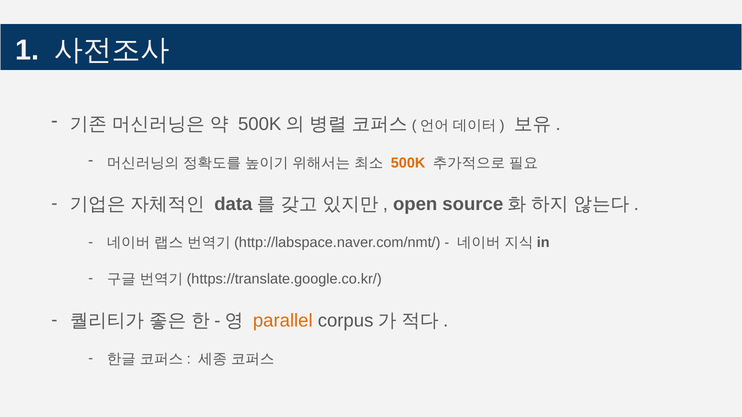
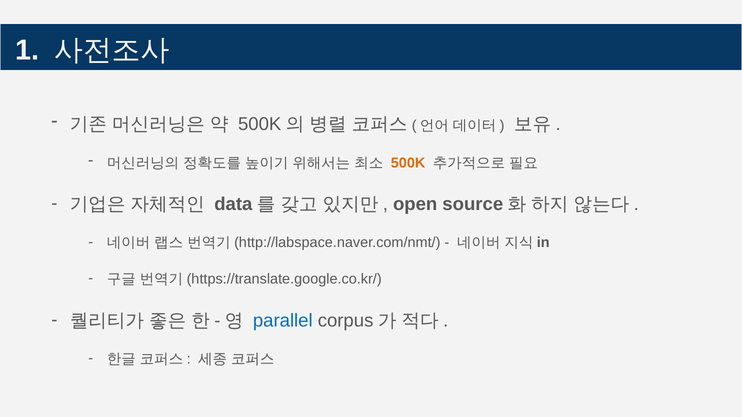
parallel colour: orange -> blue
